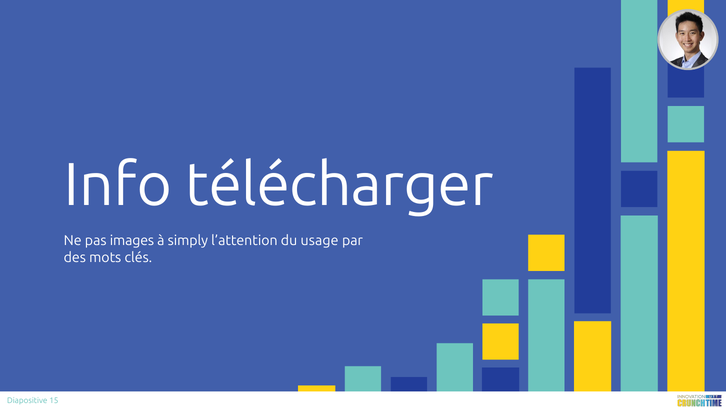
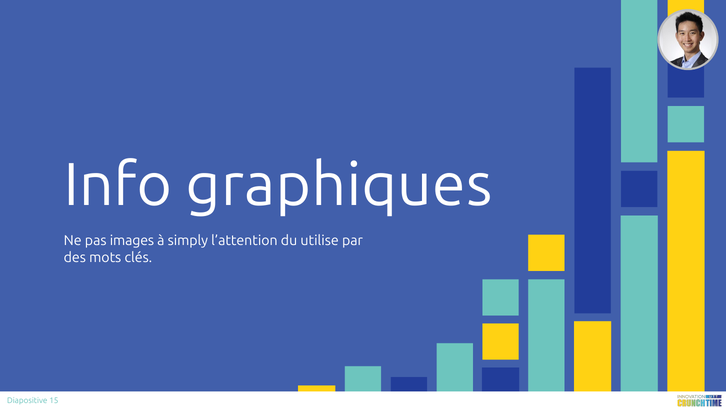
télécharger: télécharger -> graphiques
usage: usage -> utilise
